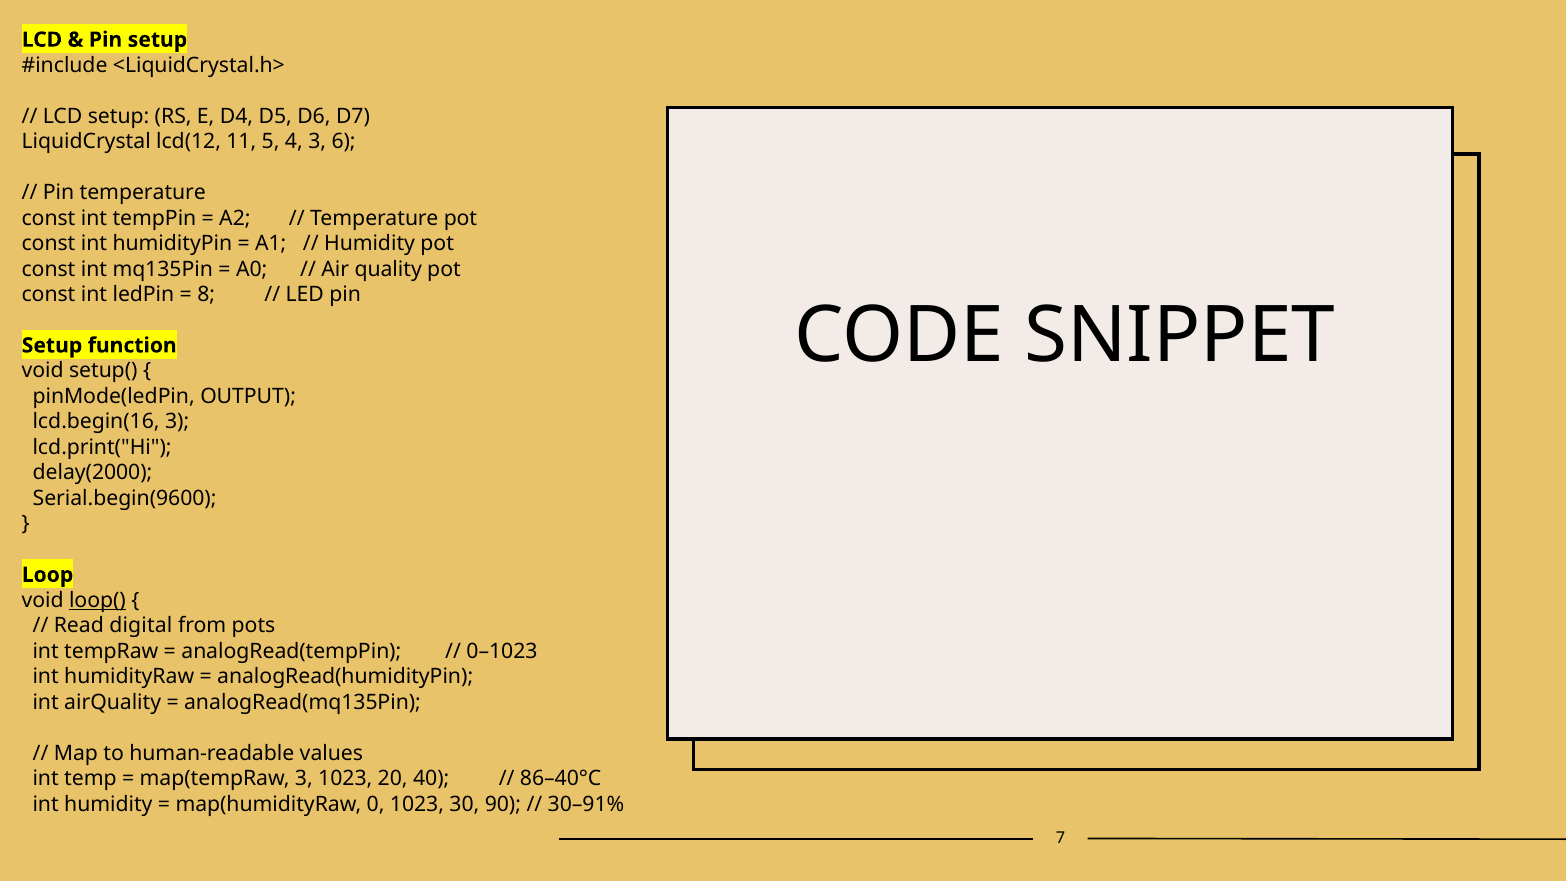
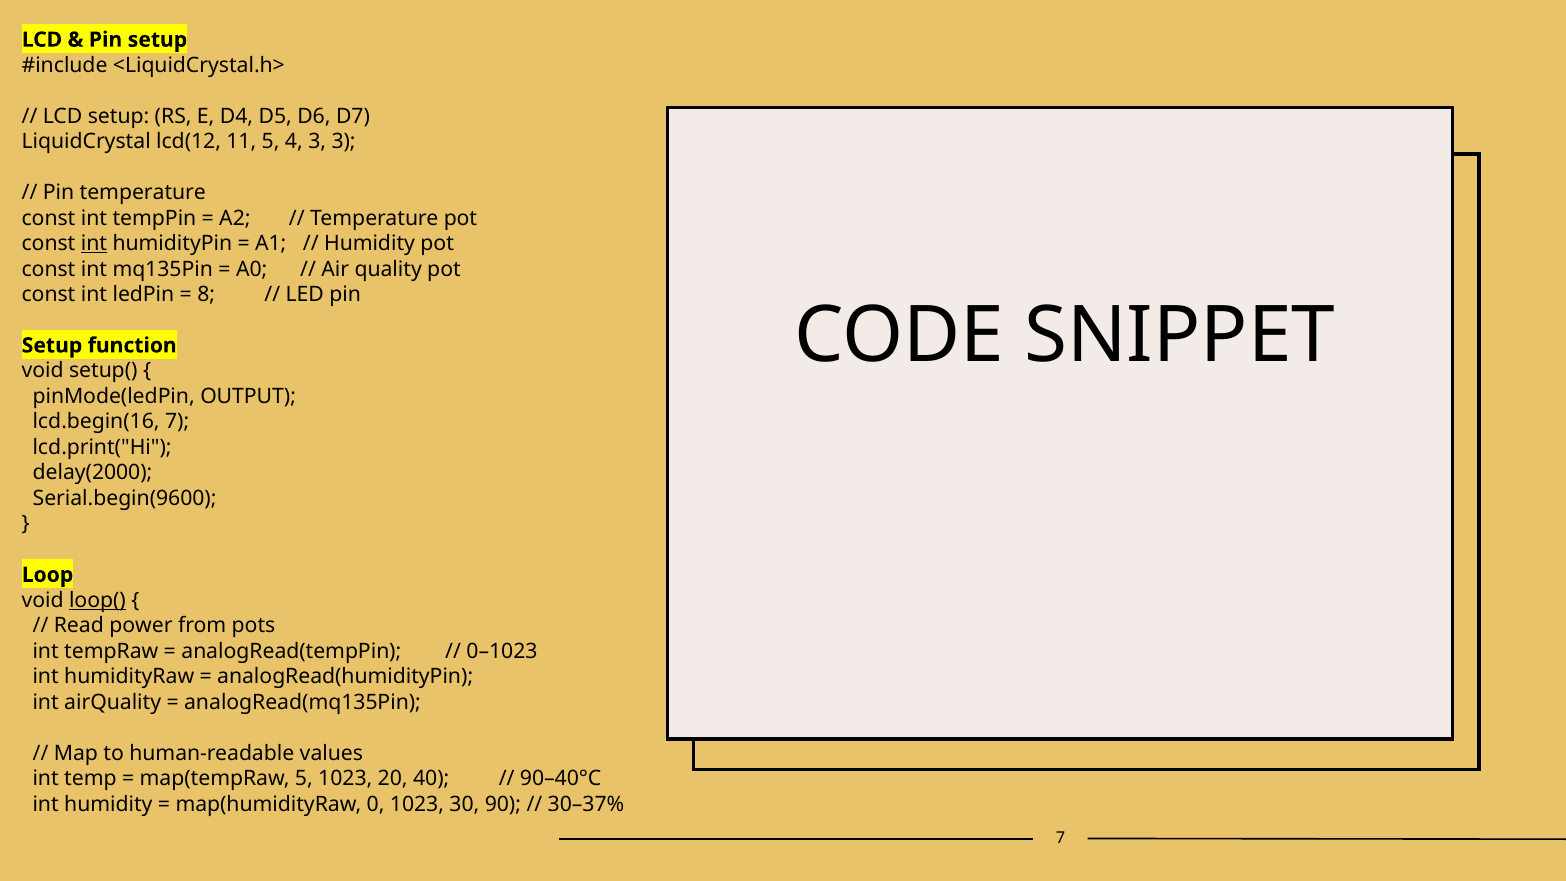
3 6: 6 -> 3
int at (94, 244) underline: none -> present
lcd.begin(16 3: 3 -> 7
digital: digital -> power
map(tempRaw 3: 3 -> 5
86–40°C: 86–40°C -> 90–40°C
30–91%: 30–91% -> 30–37%
